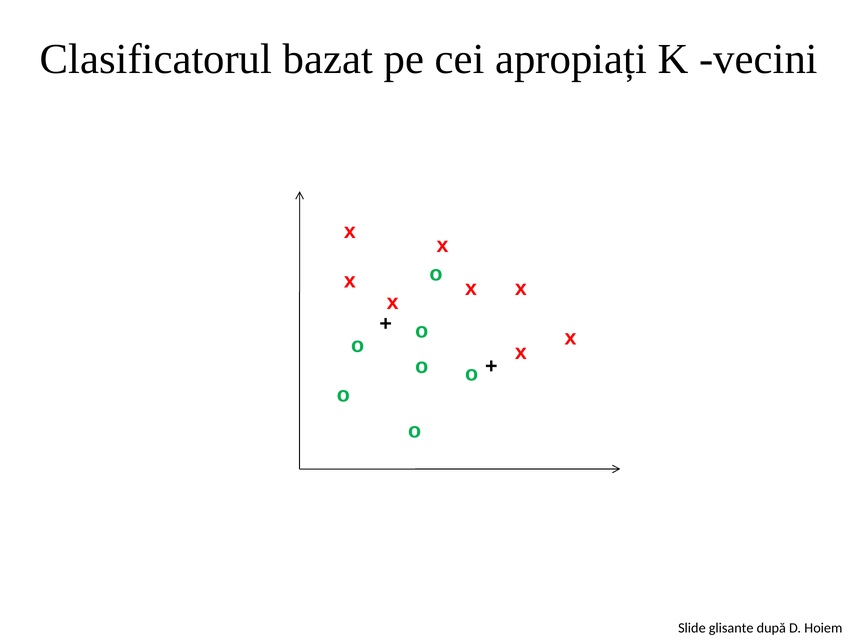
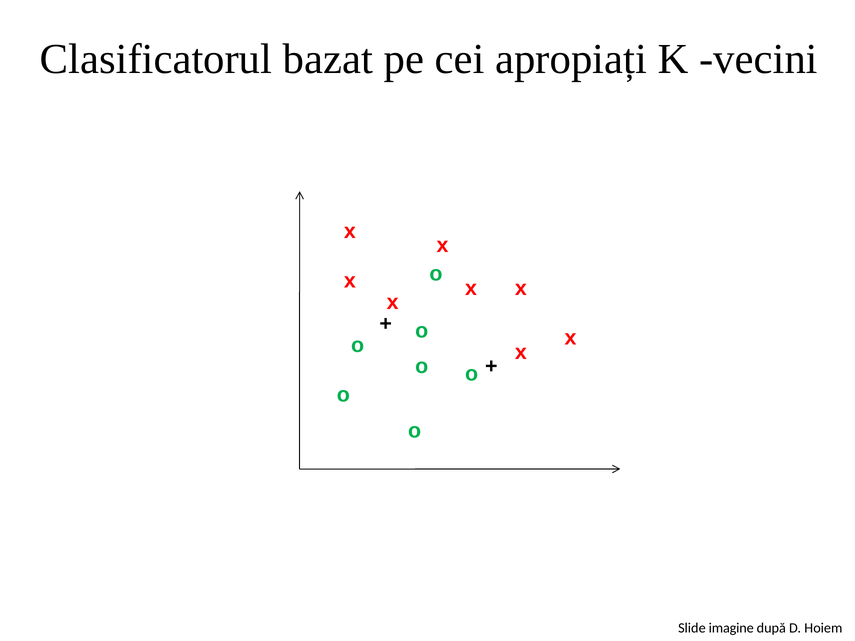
glisante: glisante -> imagine
